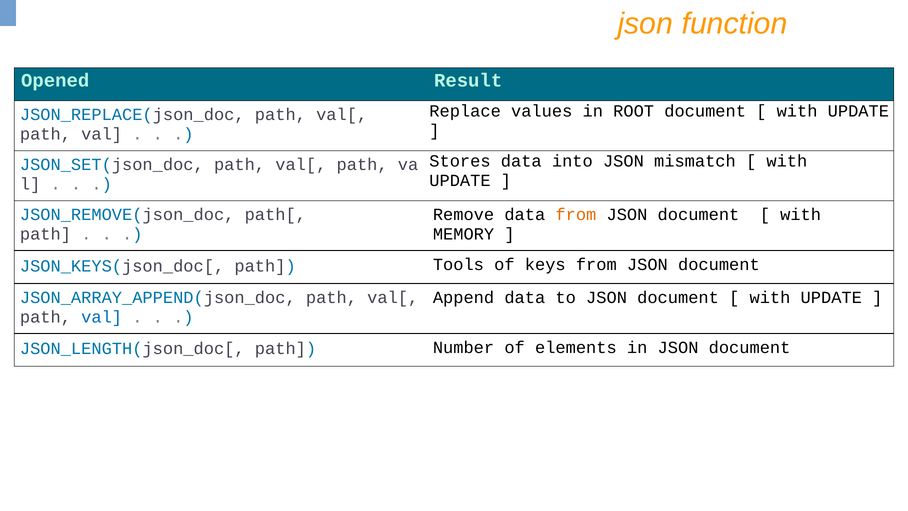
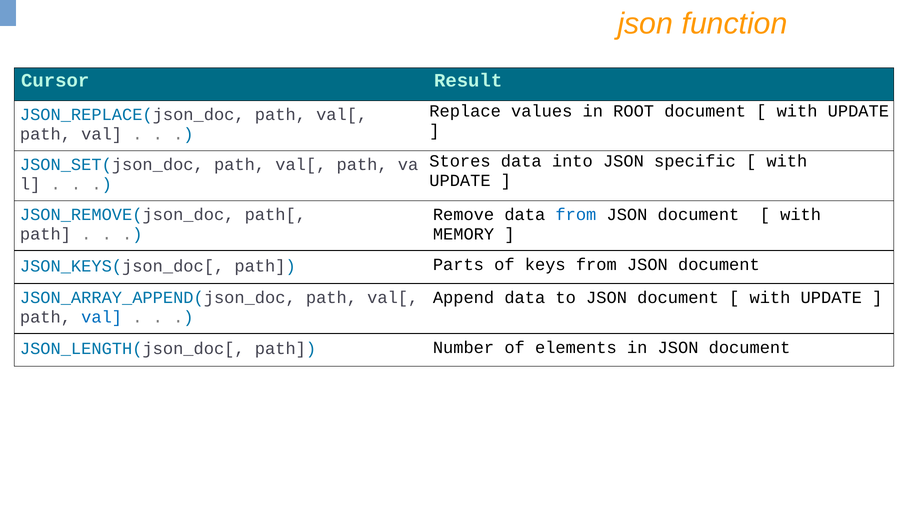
Opened: Opened -> Cursor
mismatch: mismatch -> specific
from at (576, 215) colour: orange -> blue
Tools: Tools -> Parts
